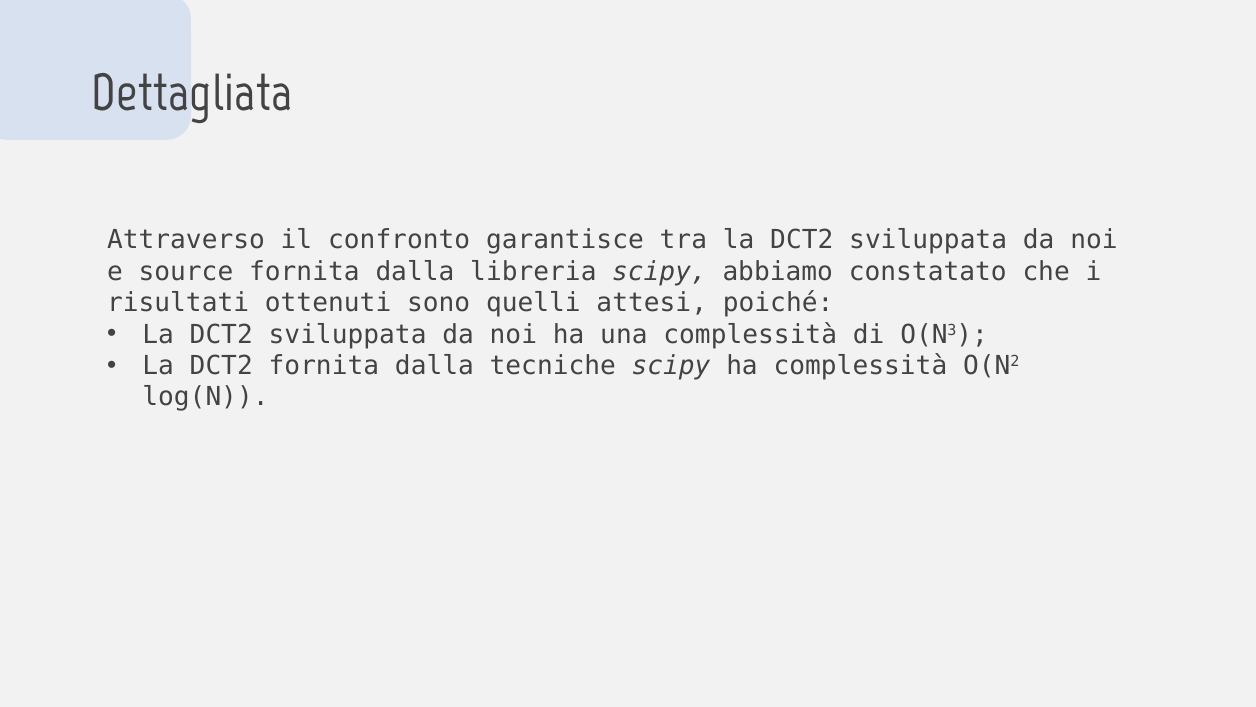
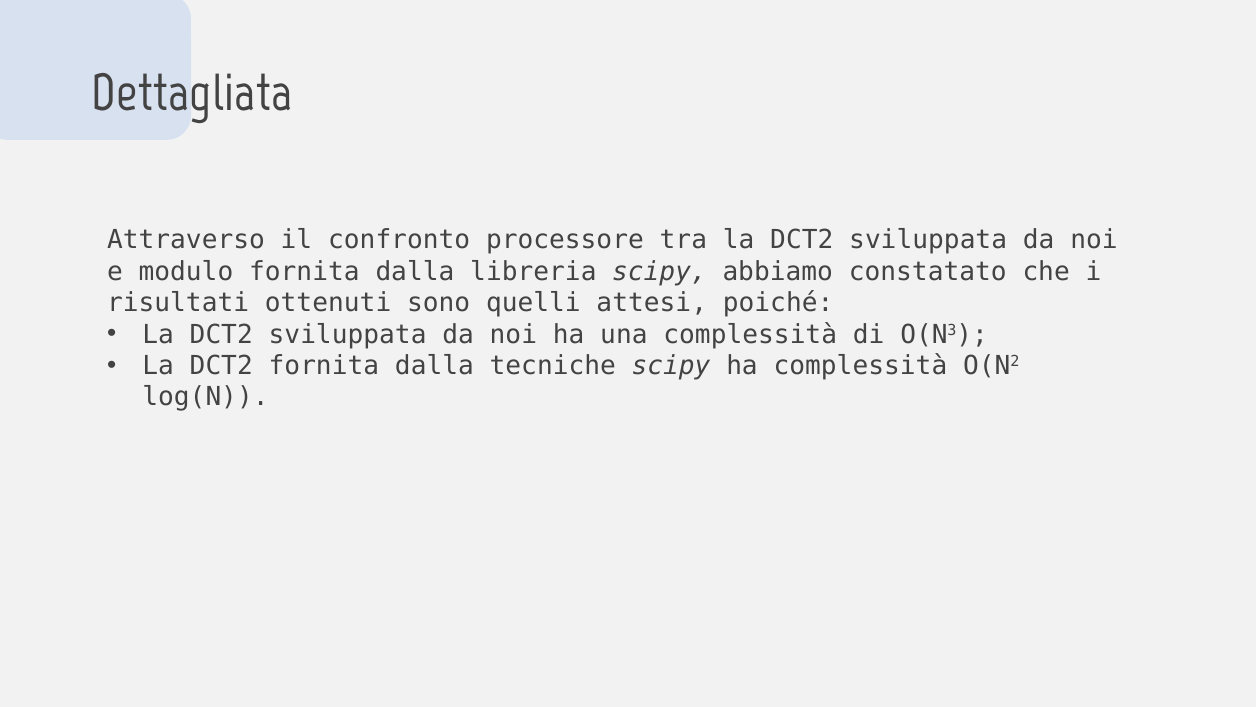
garantisce: garantisce -> processore
source: source -> modulo
